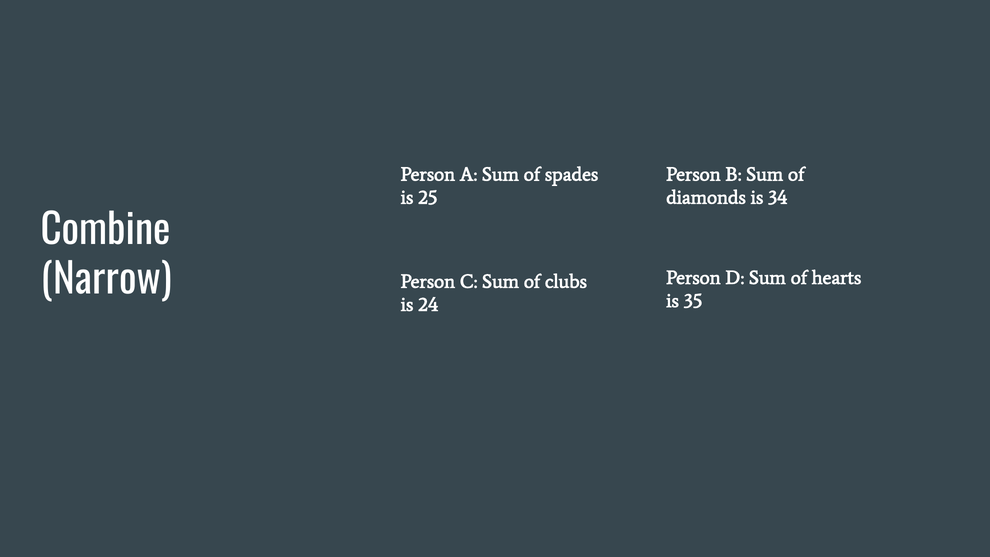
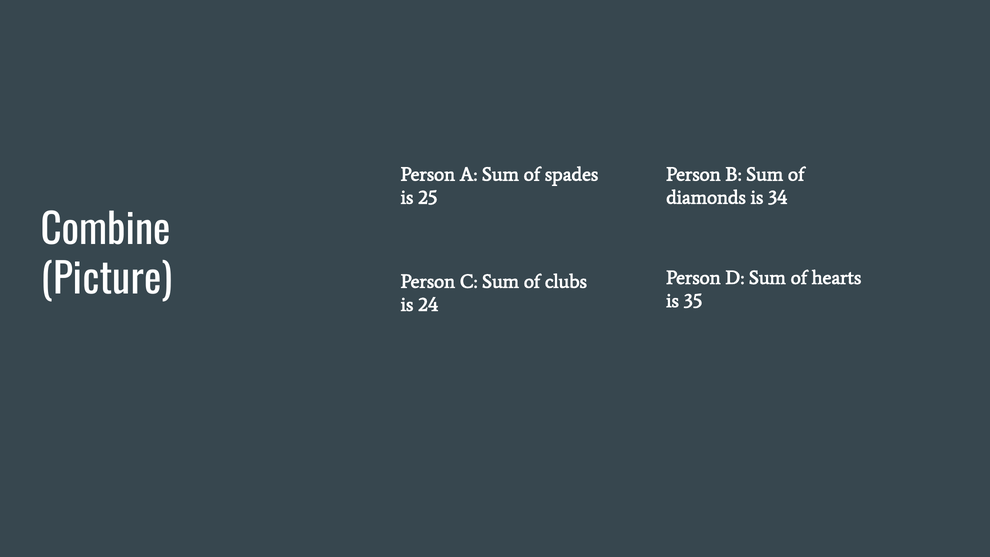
Narrow: Narrow -> Picture
